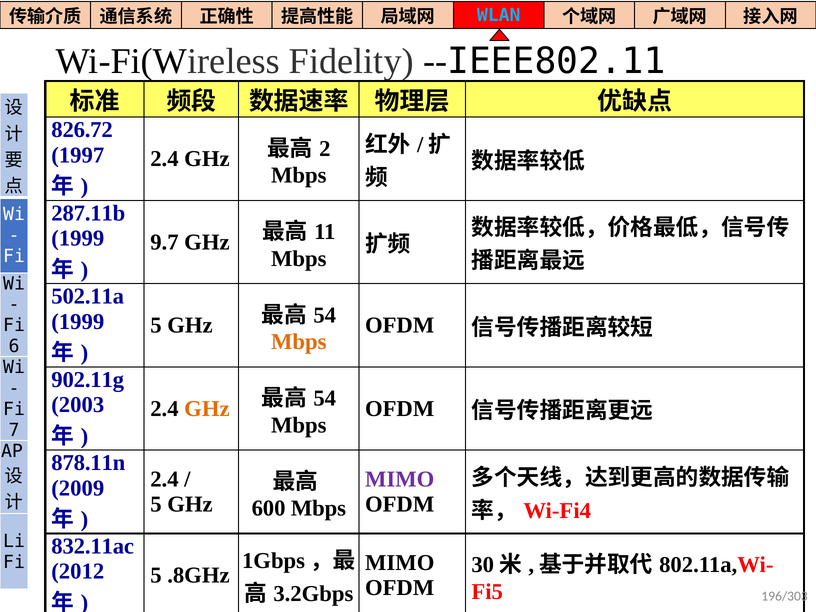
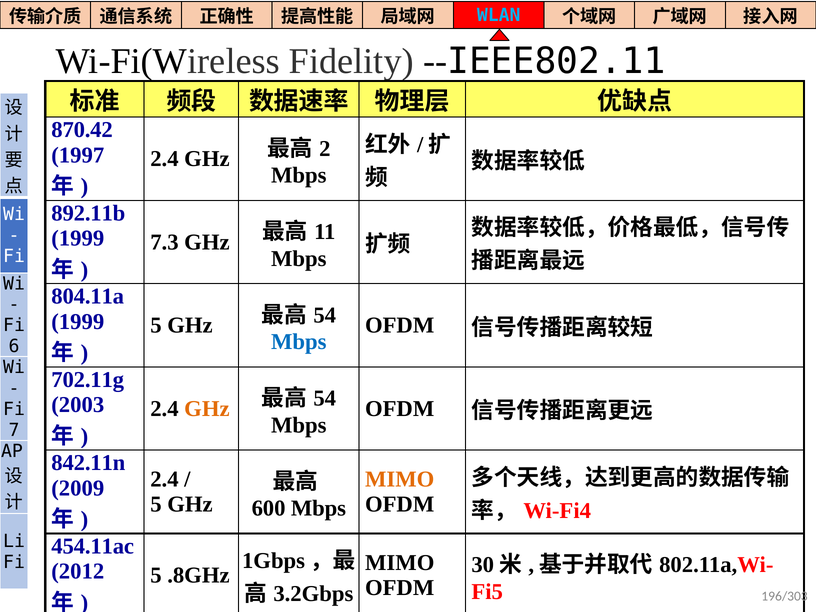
826.72: 826.72 -> 870.42
287.11b: 287.11b -> 892.11b
9.7: 9.7 -> 7.3
502.11a: 502.11a -> 804.11a
Mbps at (299, 342) colour: orange -> blue
902.11g: 902.11g -> 702.11g
878.11n: 878.11n -> 842.11n
MIMO at (400, 479) colour: purple -> orange
832.11ac: 832.11ac -> 454.11ac
